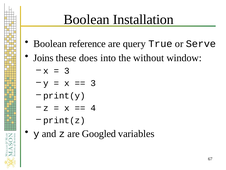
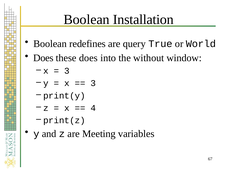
reference: reference -> redefines
Serve: Serve -> World
Joins at (43, 58): Joins -> Does
Googled: Googled -> Meeting
